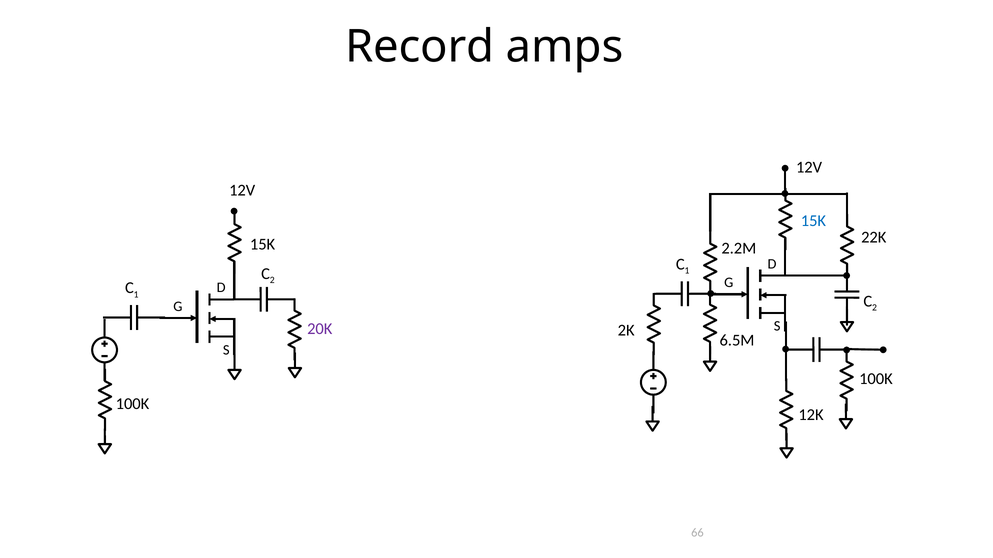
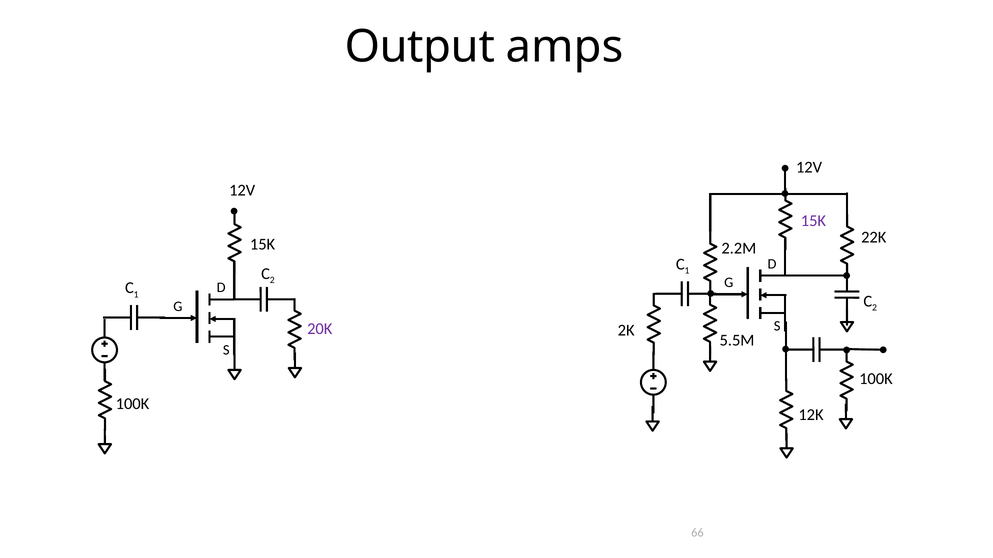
Record: Record -> Output
15K at (813, 221) colour: blue -> purple
6.5M: 6.5M -> 5.5M
